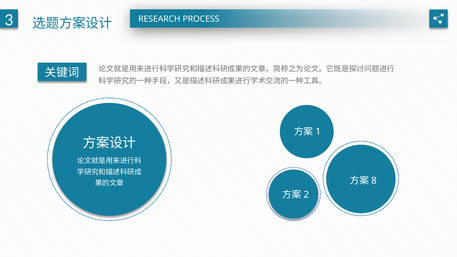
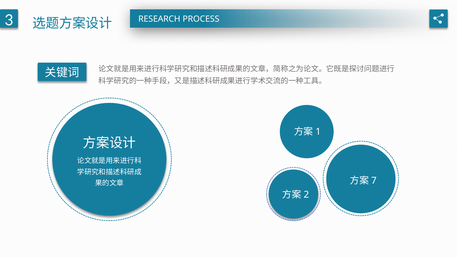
8: 8 -> 7
